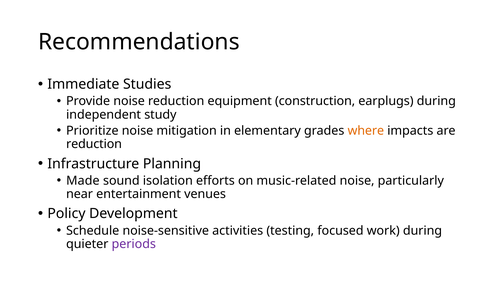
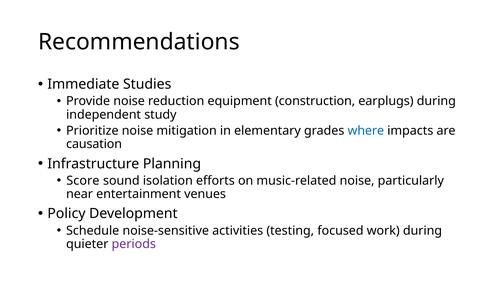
where colour: orange -> blue
reduction at (94, 144): reduction -> causation
Made: Made -> Score
